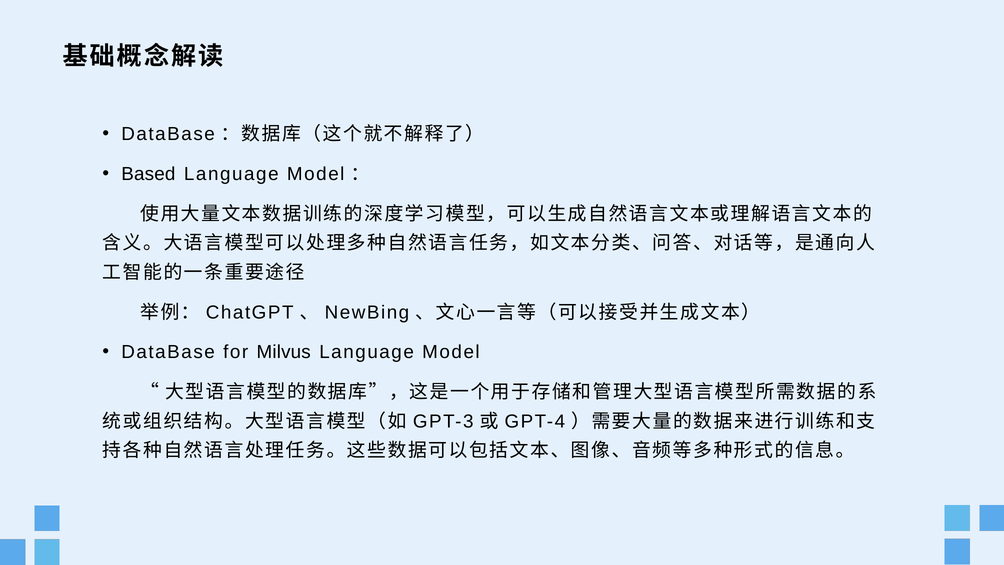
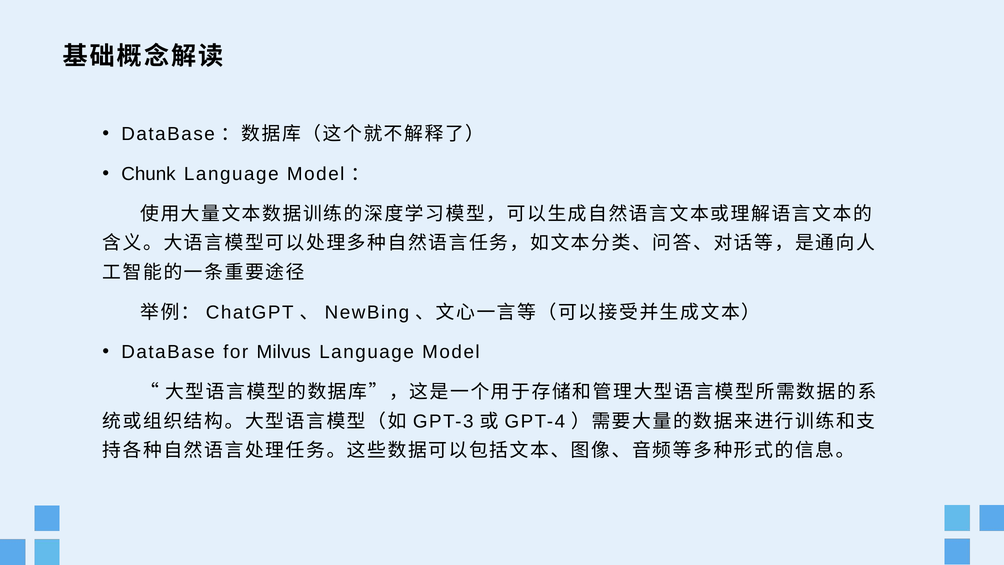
Based: Based -> Chunk
